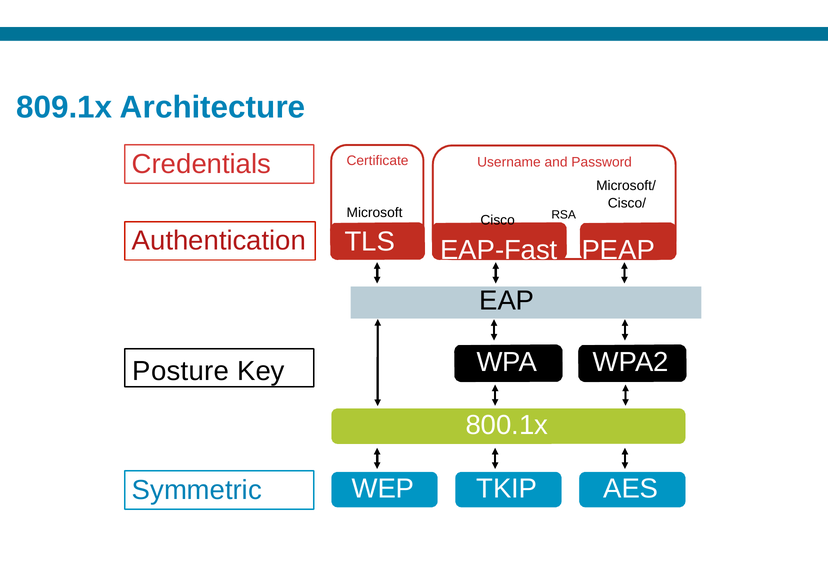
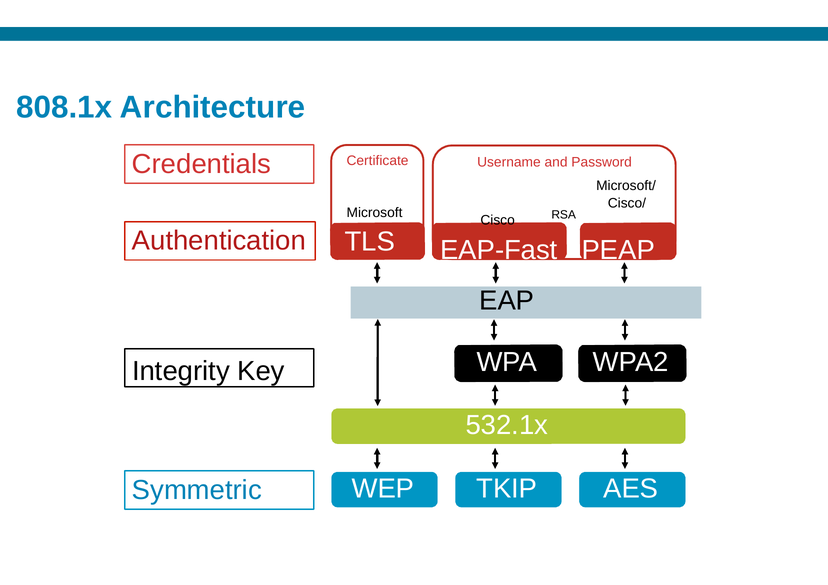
809.1x: 809.1x -> 808.1x
Posture: Posture -> Integrity
800.1x: 800.1x -> 532.1x
